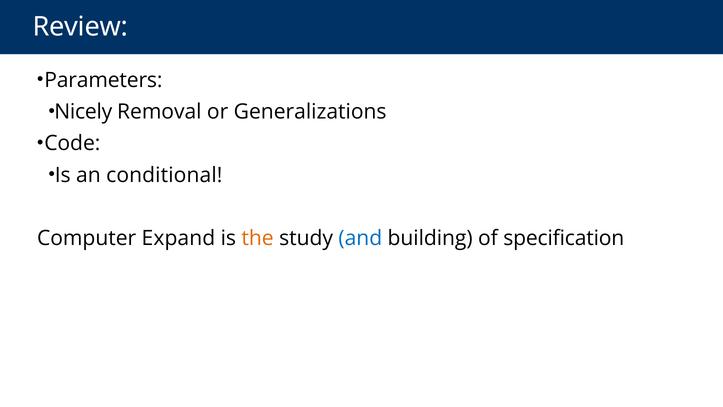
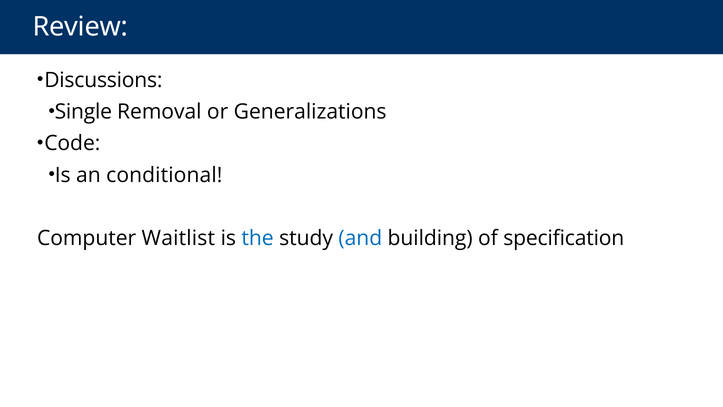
Parameters: Parameters -> Discussions
Nicely: Nicely -> Single
Expand: Expand -> Waitlist
the colour: orange -> blue
